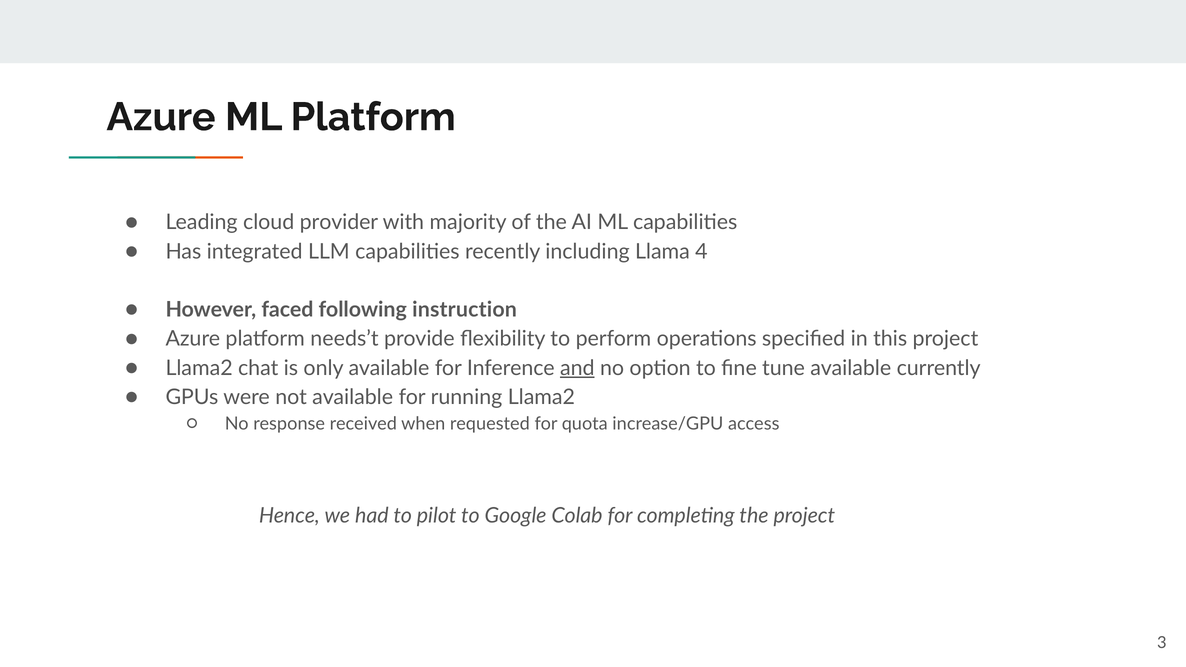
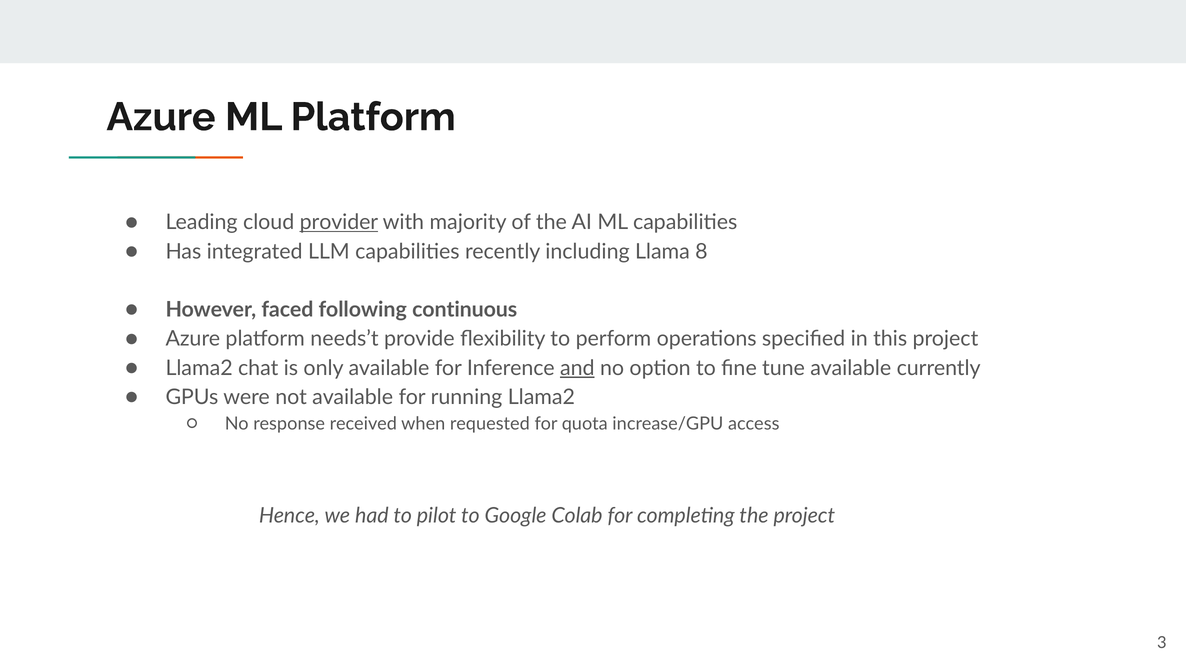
provider underline: none -> present
4: 4 -> 8
instruction: instruction -> continuous
